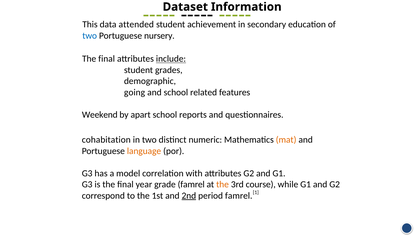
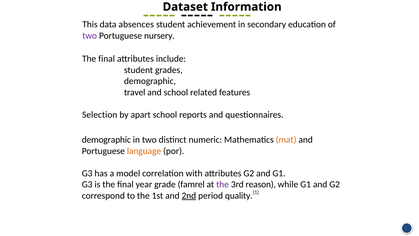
attended: attended -> absences
two at (90, 36) colour: blue -> purple
include underline: present -> none
going: going -> travel
Weekend: Weekend -> Selection
cohabitation at (106, 140): cohabitation -> demographic
the at (223, 184) colour: orange -> purple
course: course -> reason
period famrel: famrel -> quality
